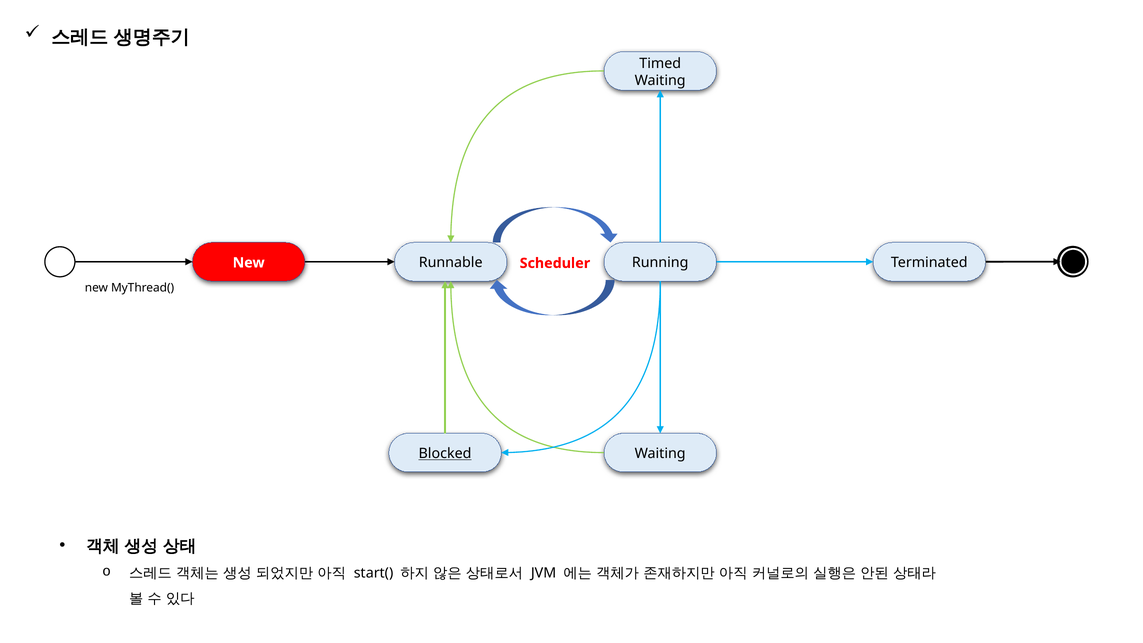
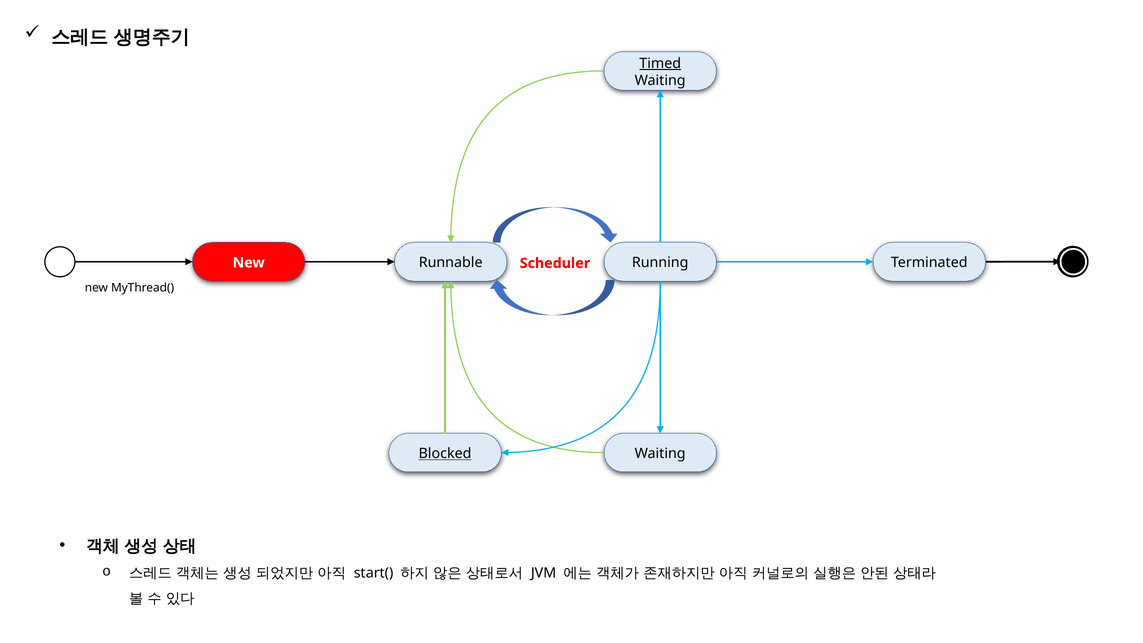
Timed underline: none -> present
